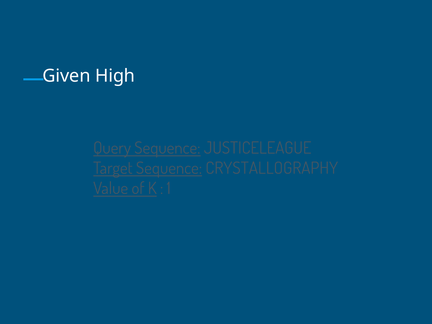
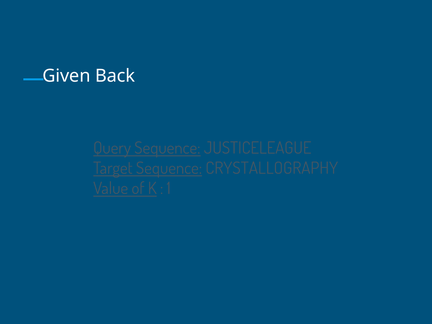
High: High -> Back
